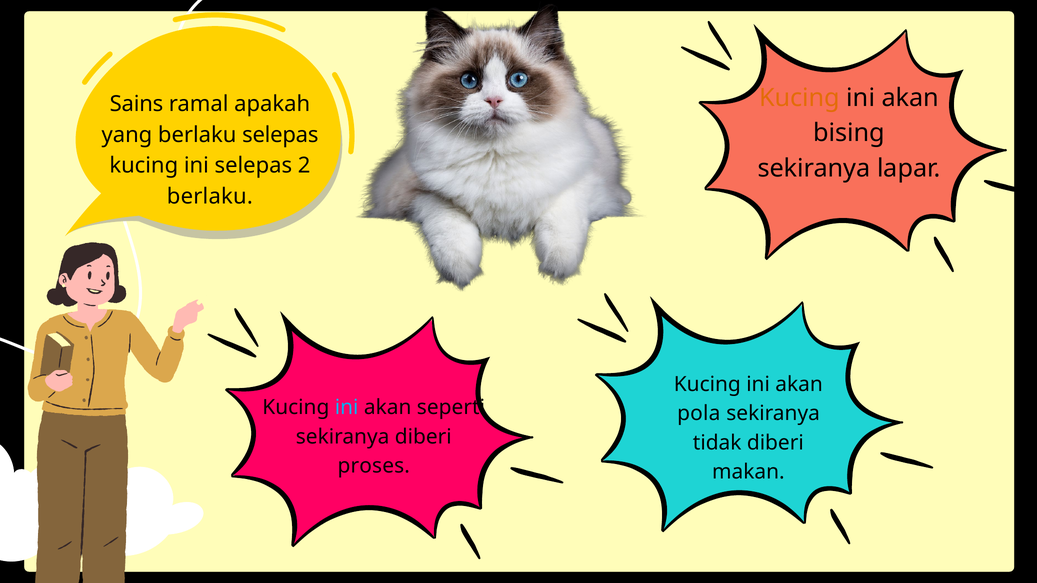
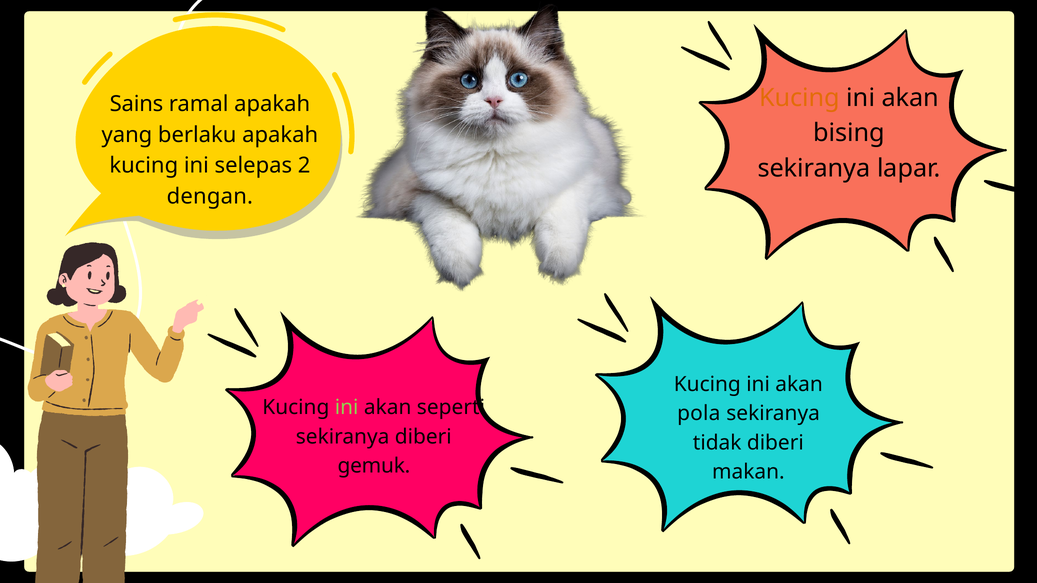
berlaku selepas: selepas -> apakah
berlaku at (210, 197): berlaku -> dengan
ini at (347, 408) colour: light blue -> light green
proses: proses -> gemuk
